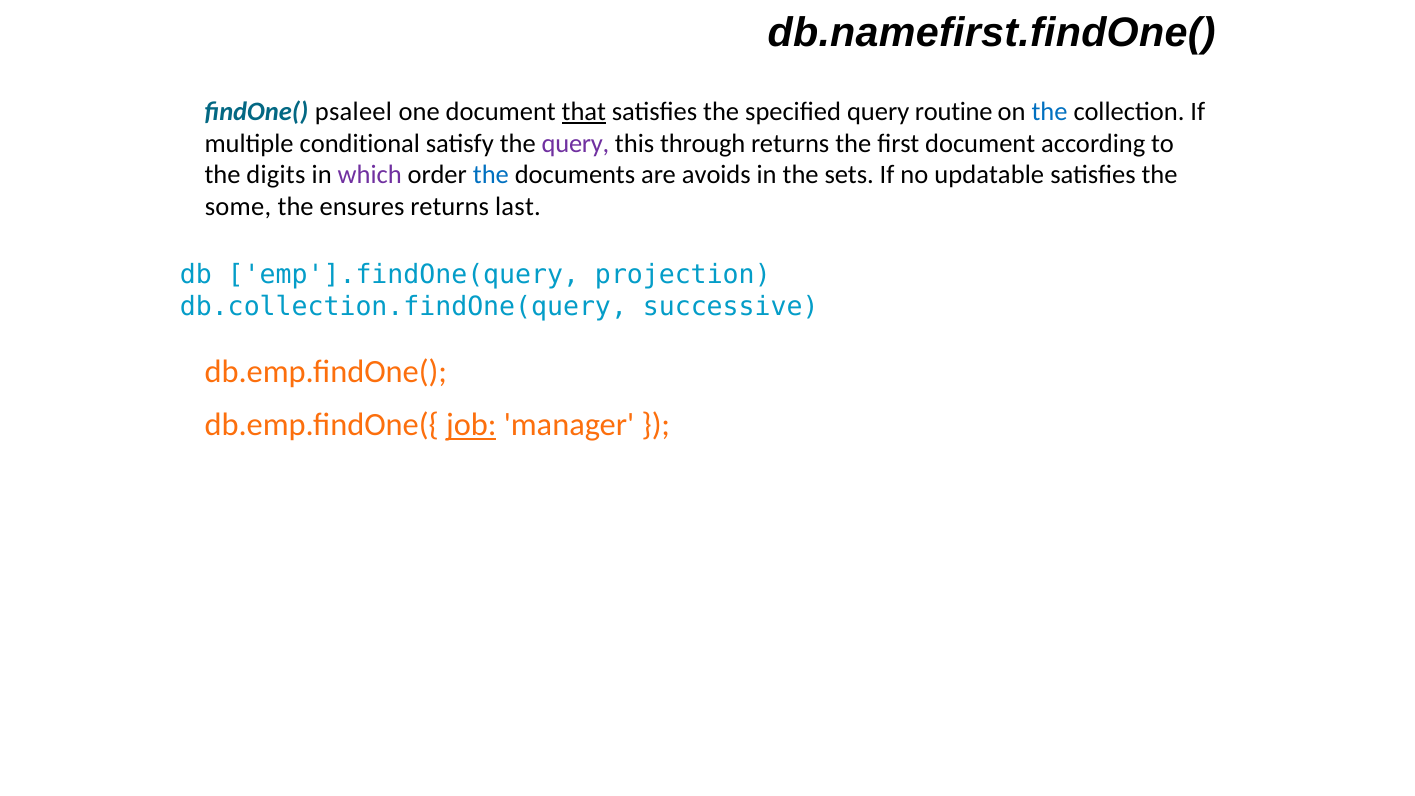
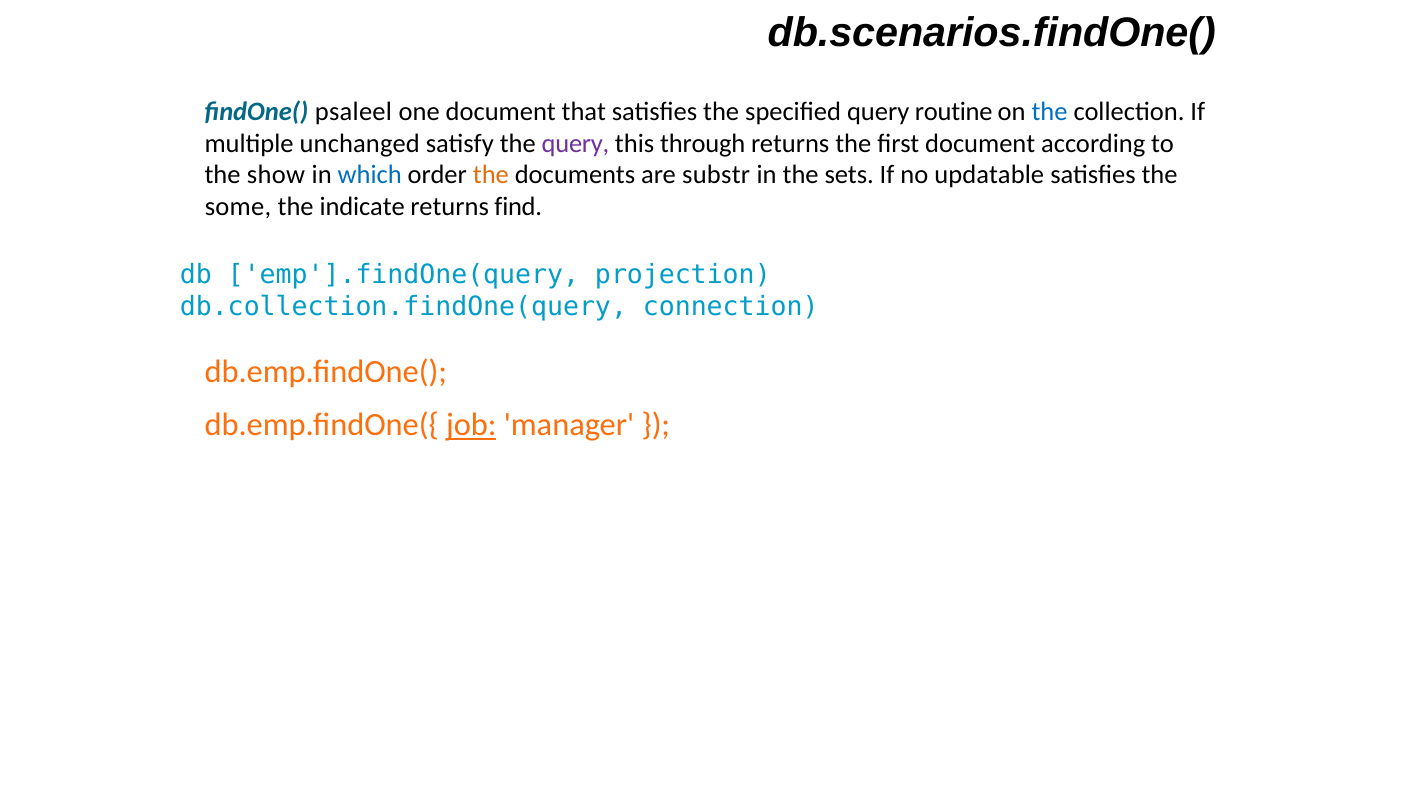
db.namefirst.findOne(: db.namefirst.findOne( -> db.scenarios.findOne(
that underline: present -> none
conditional: conditional -> unchanged
digits: digits -> show
which colour: purple -> blue
the at (491, 175) colour: blue -> orange
avoids: avoids -> substr
ensures: ensures -> indicate
last: last -> find
successive: successive -> connection
